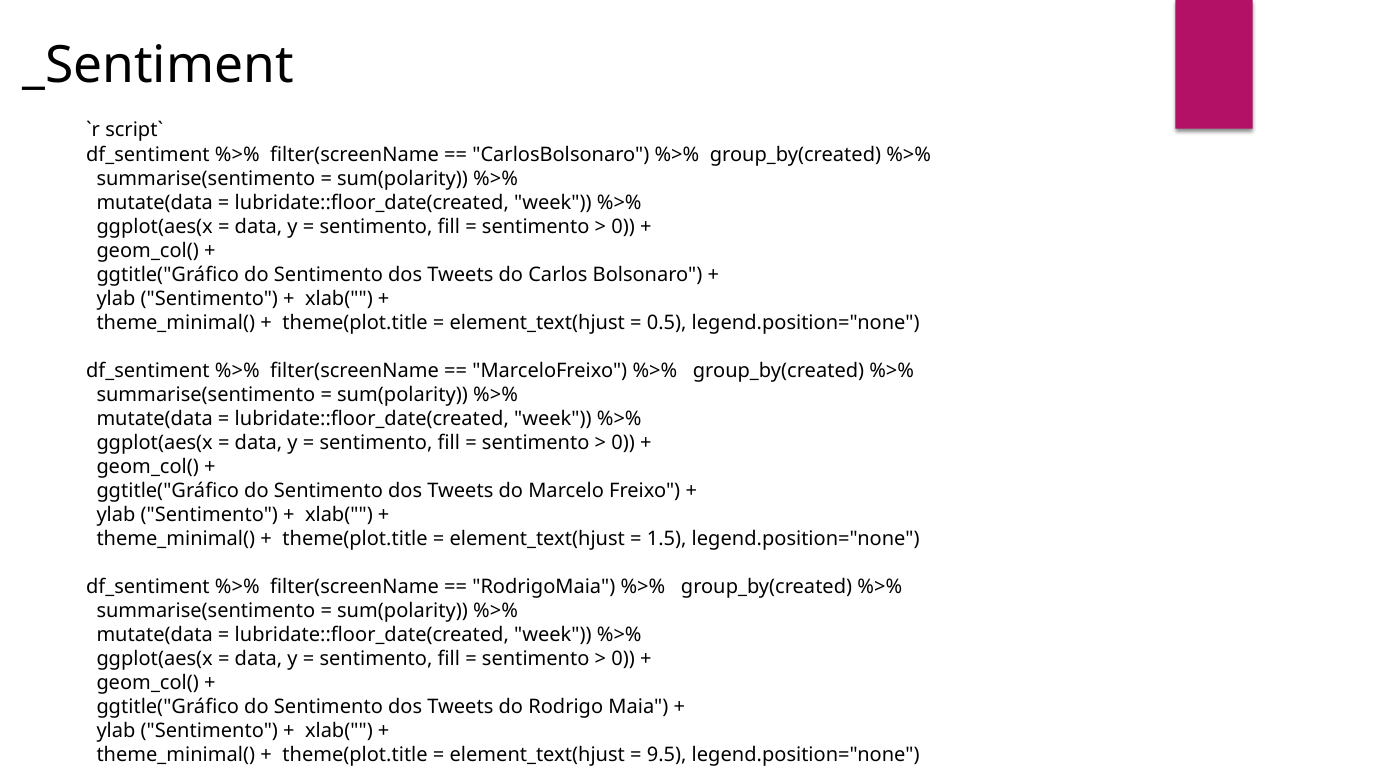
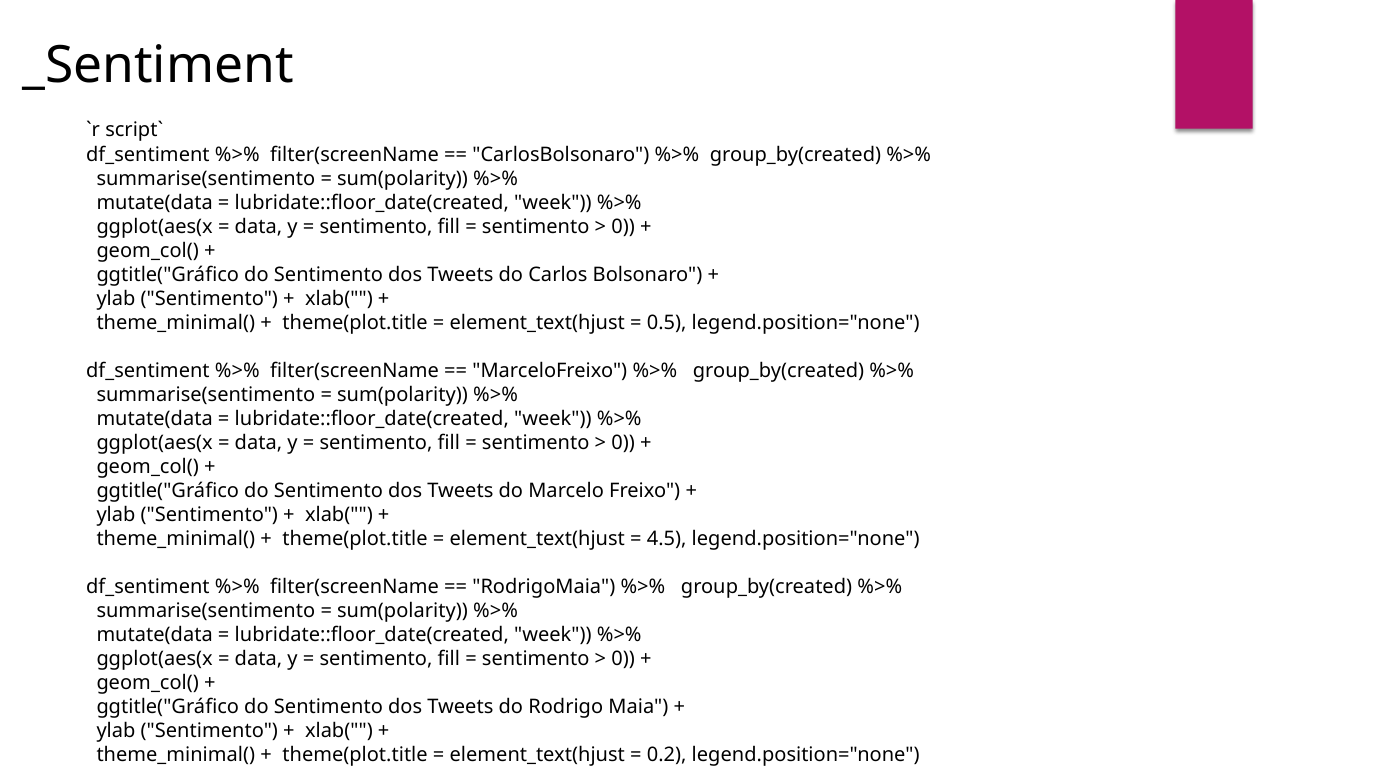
1.5: 1.5 -> 4.5
9.5: 9.5 -> 0.2
